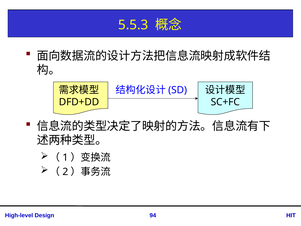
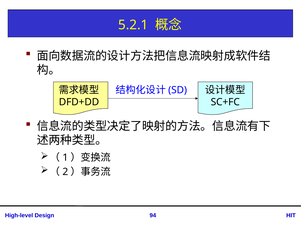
5.5.3: 5.5.3 -> 5.2.1
